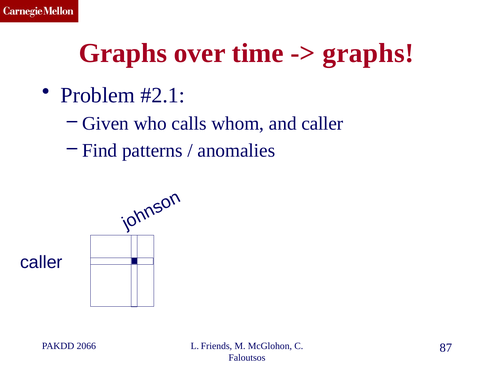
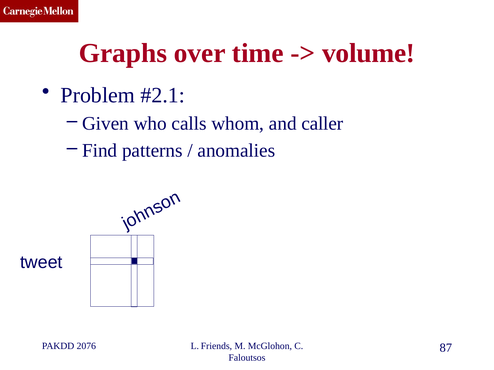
graphs at (368, 53): graphs -> volume
caller at (41, 263): caller -> tweet
2066: 2066 -> 2076
